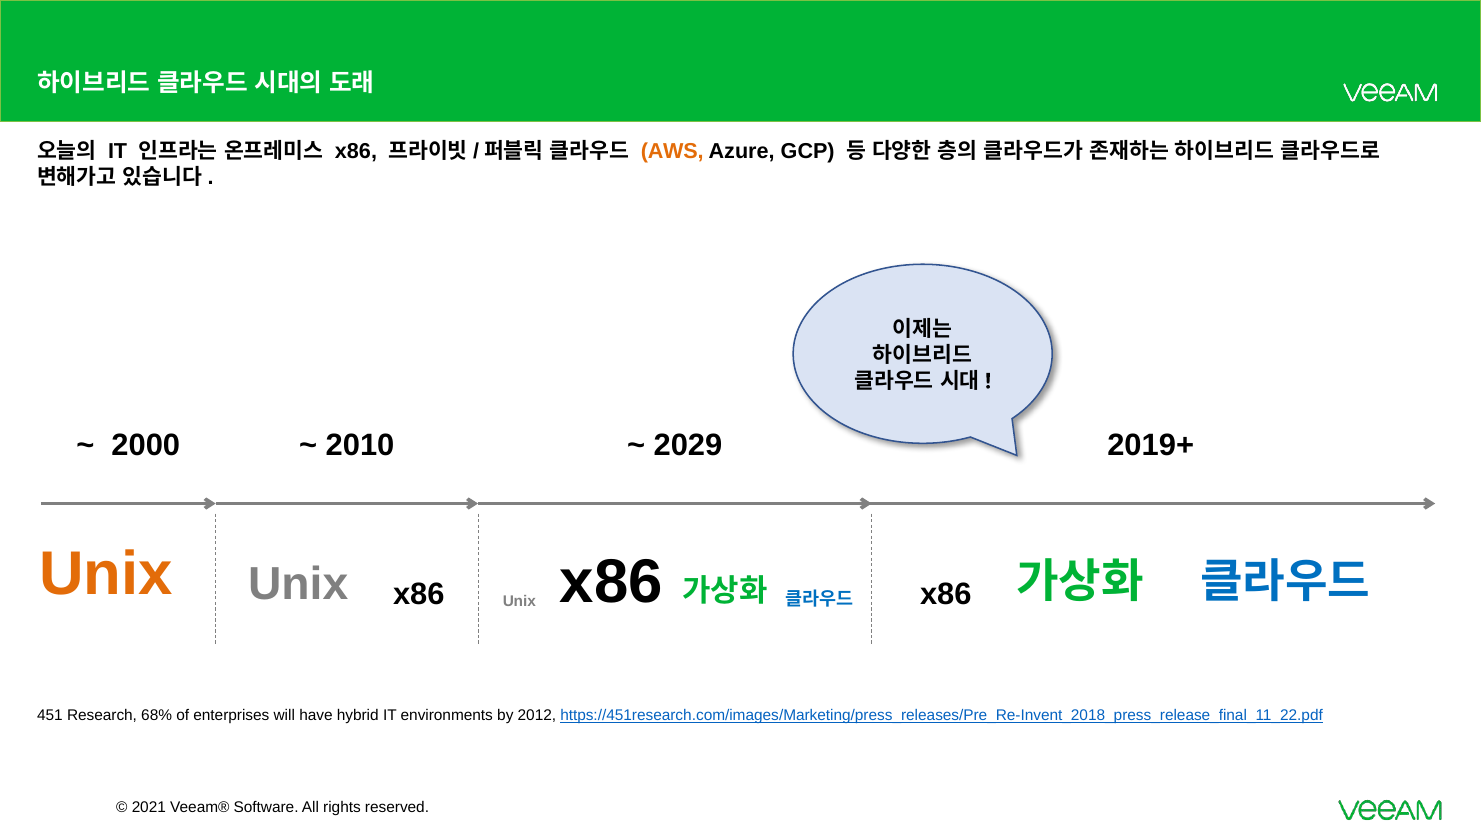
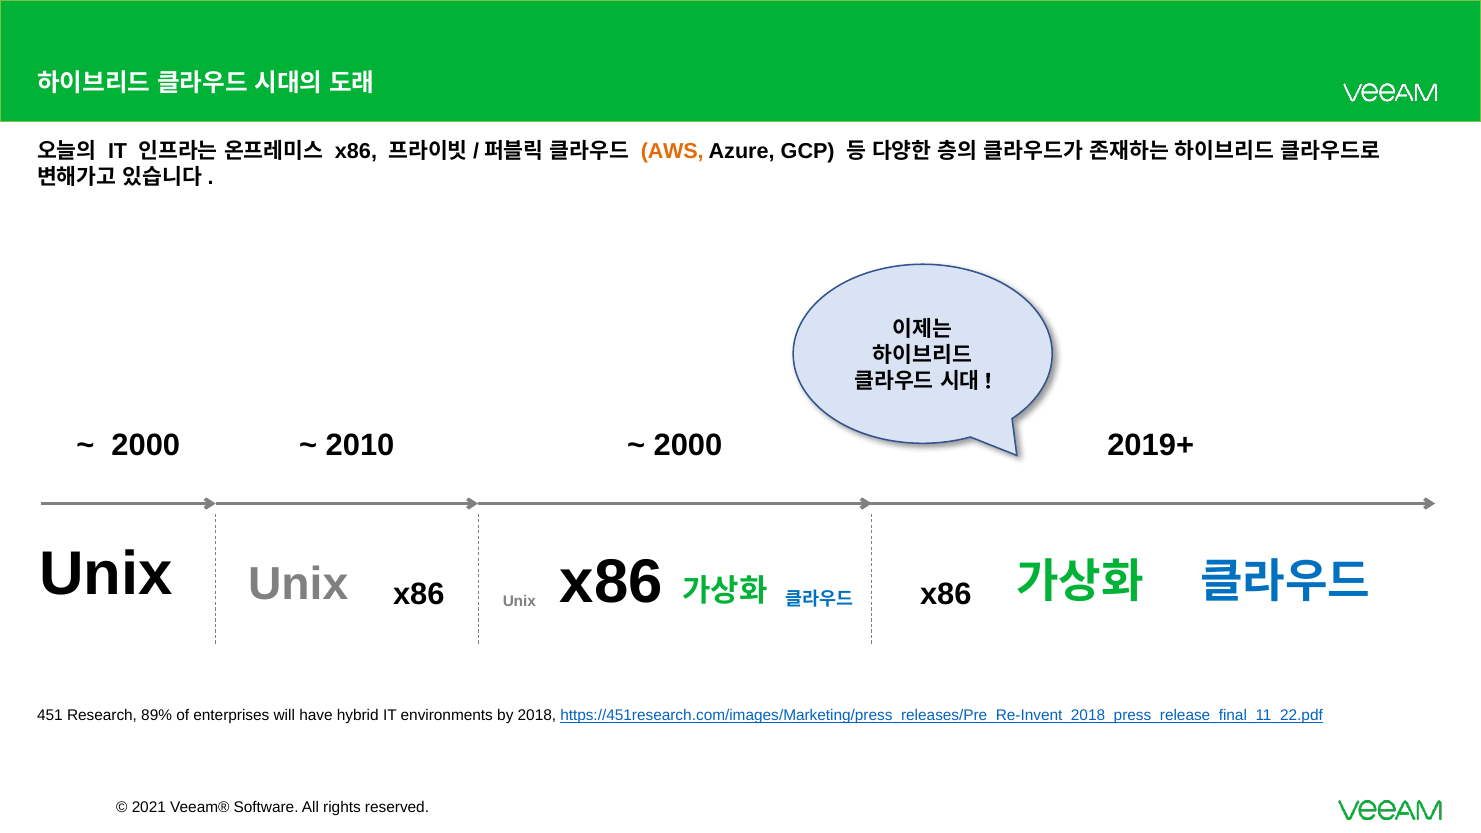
2029 at (688, 445): 2029 -> 2000
Unix at (106, 575) colour: orange -> black
68%: 68% -> 89%
2012: 2012 -> 2018
